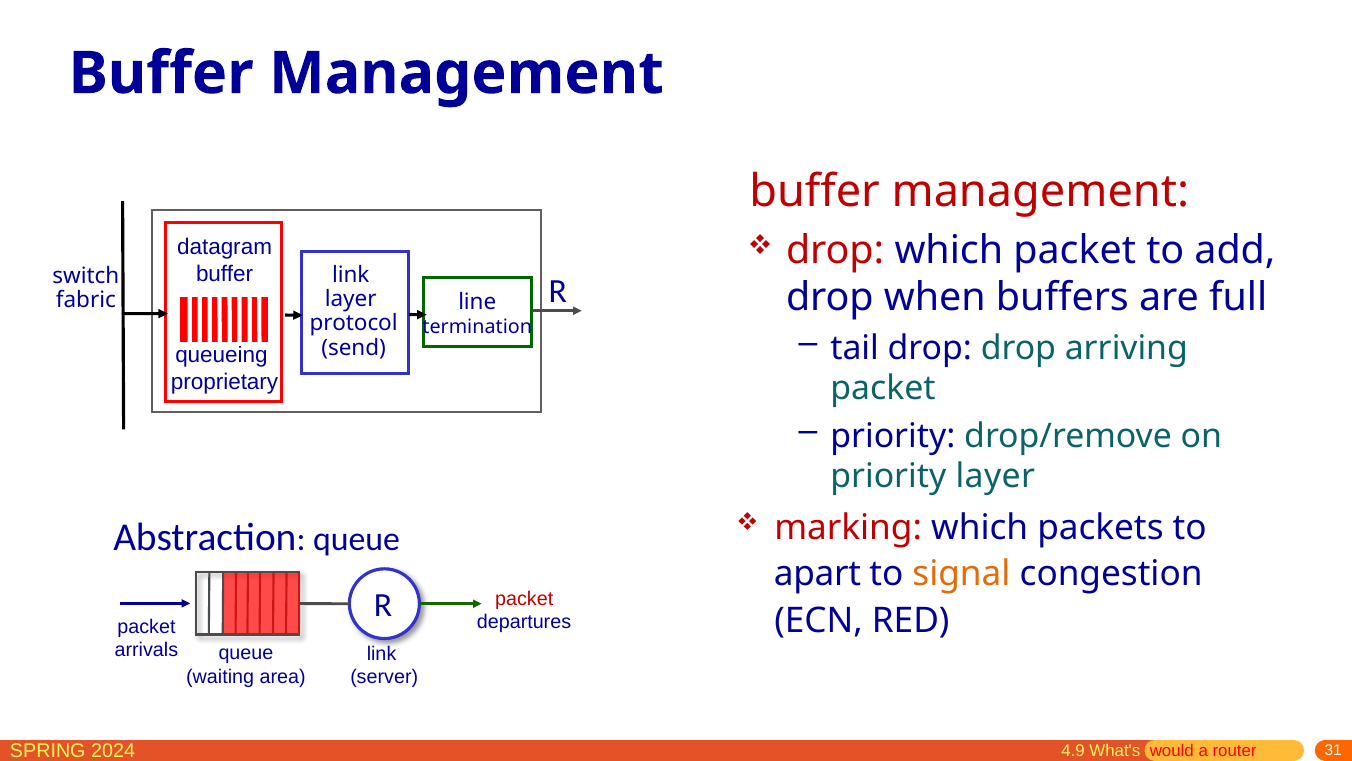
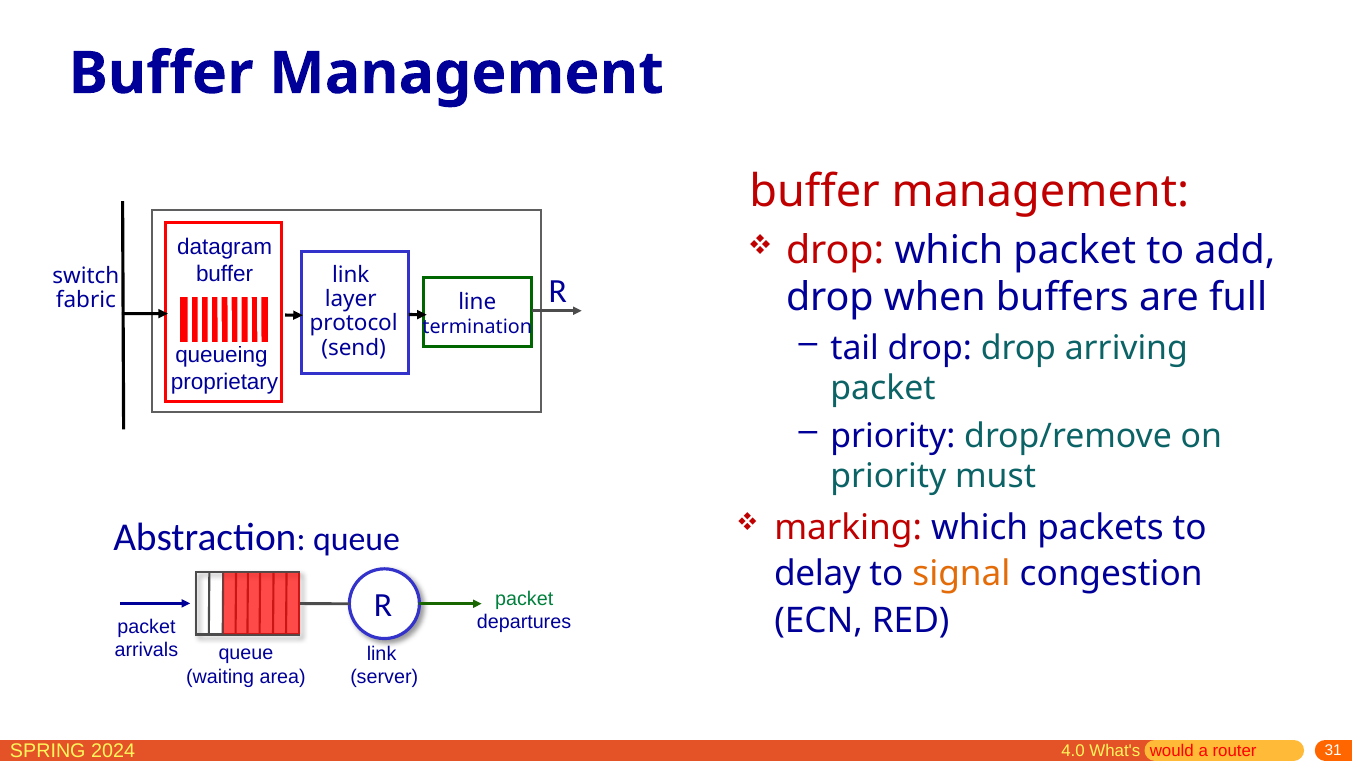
priority layer: layer -> must
apart: apart -> delay
packet at (524, 598) colour: red -> green
4.9: 4.9 -> 4.0
